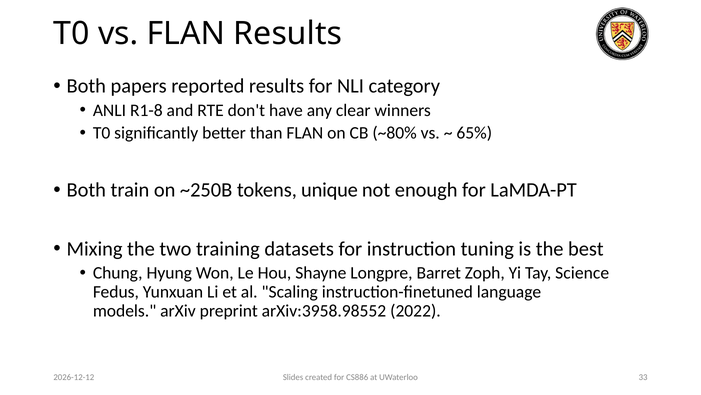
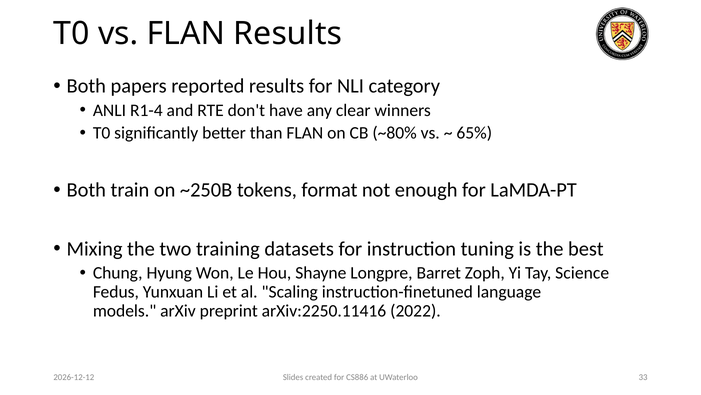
R1-8: R1-8 -> R1-4
unique: unique -> format
arXiv:3958.98552: arXiv:3958.98552 -> arXiv:2250.11416
